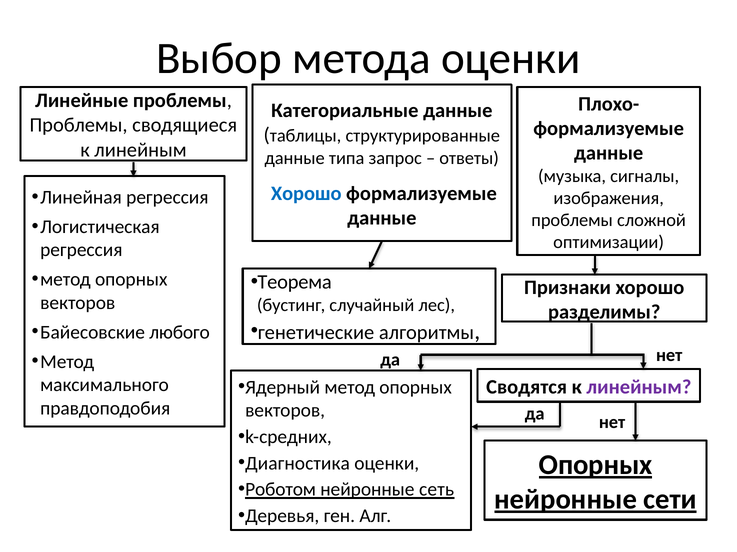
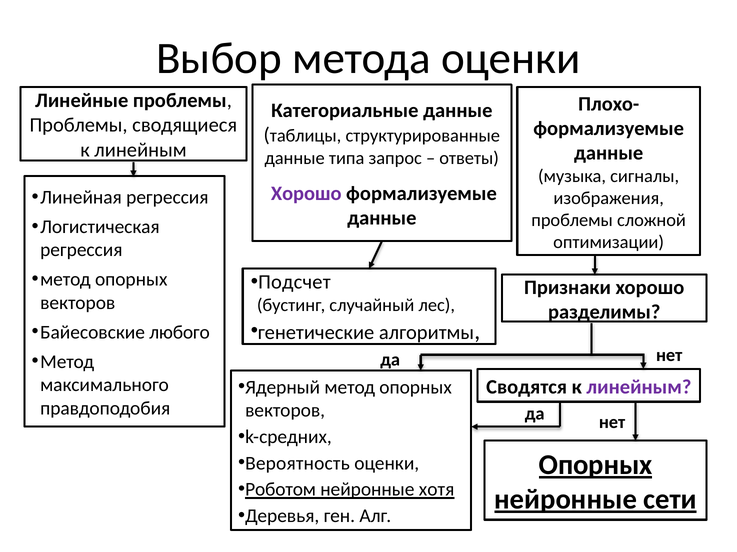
Хорошо at (306, 194) colour: blue -> purple
Теорема: Теорема -> Подсчет
Диагностика: Диагностика -> Вероятность
сеть: сеть -> хотя
